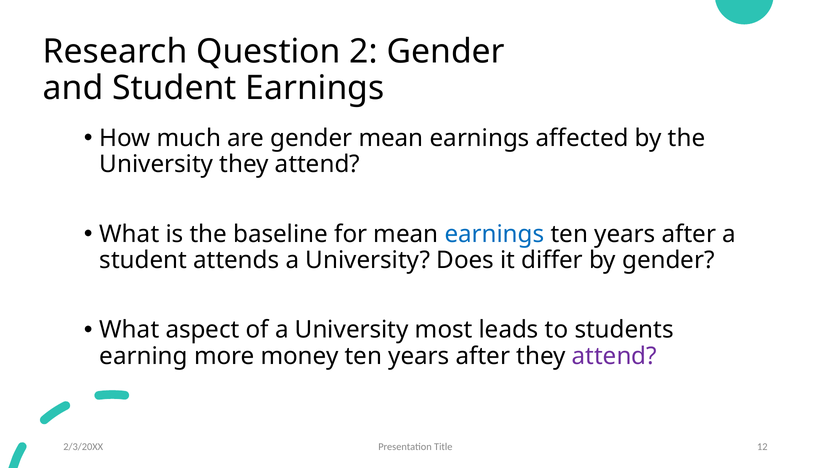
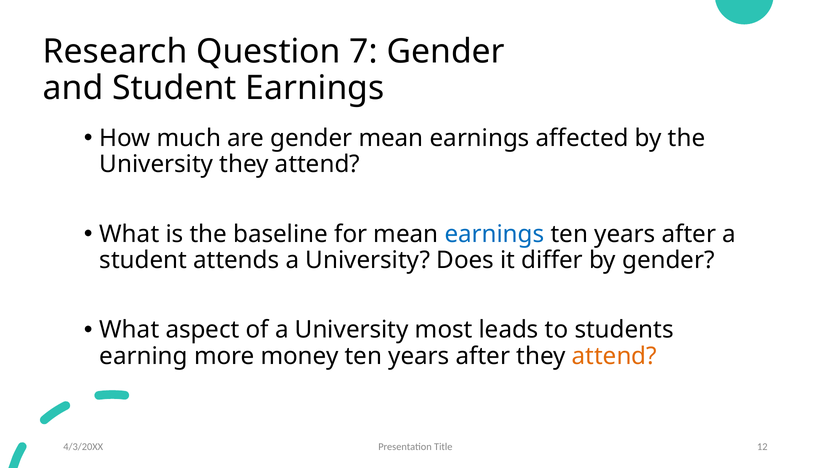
2: 2 -> 7
attend at (614, 356) colour: purple -> orange
2/3/20XX: 2/3/20XX -> 4/3/20XX
